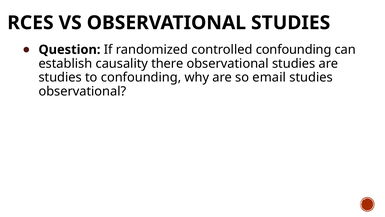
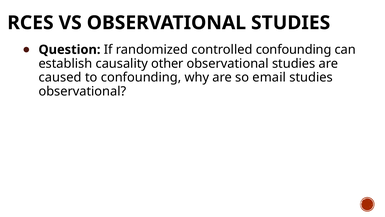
there: there -> other
studies at (60, 77): studies -> caused
